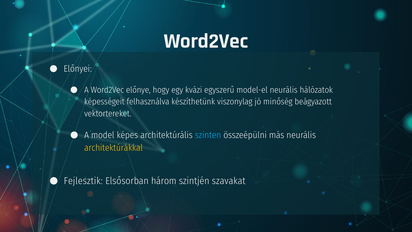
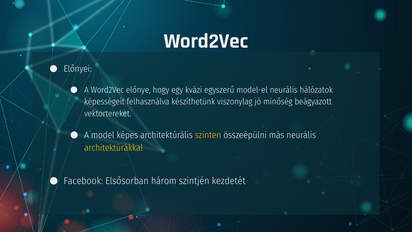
szinten colour: light blue -> yellow
Fejlesztik: Fejlesztik -> Facebook
szavakat: szavakat -> kezdetét
